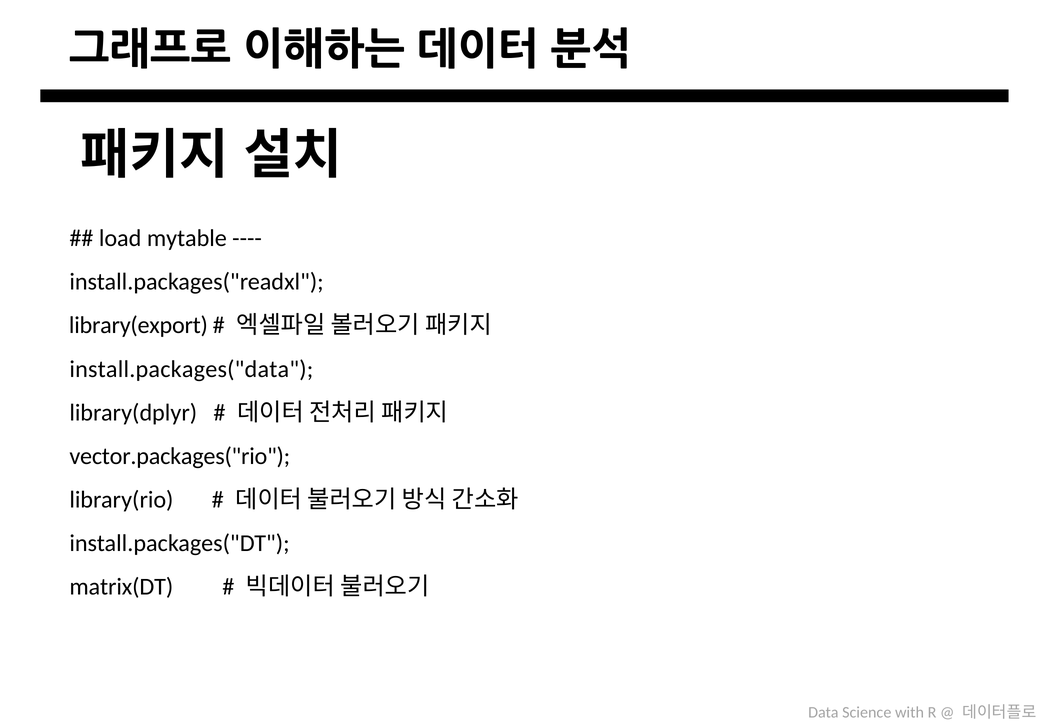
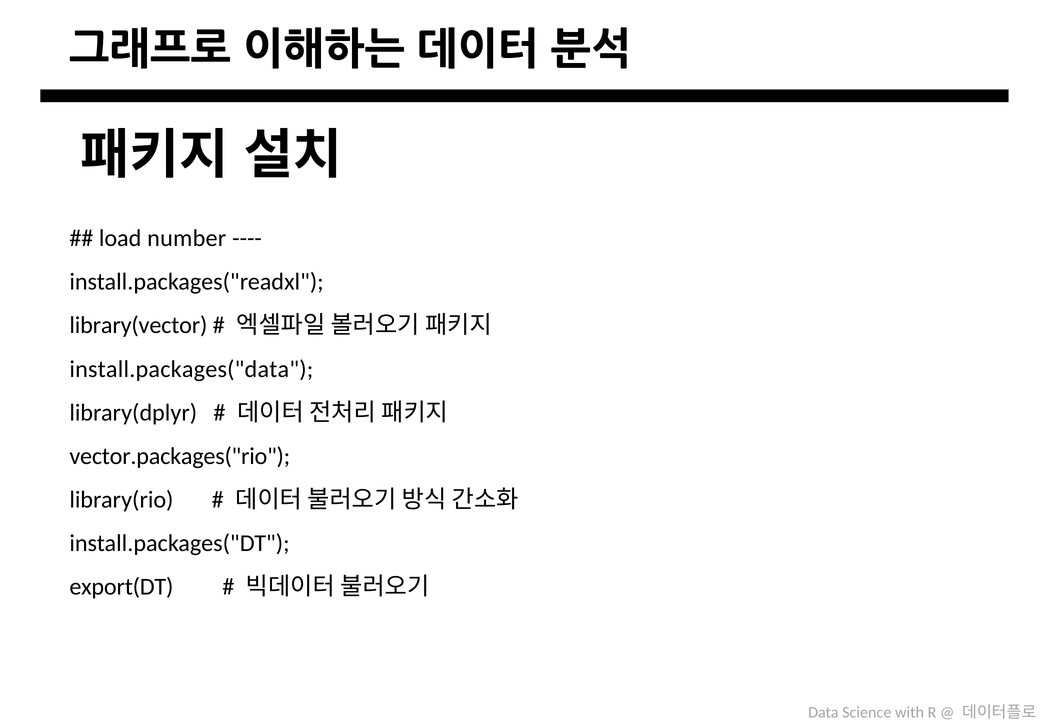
mytable: mytable -> number
library(export: library(export -> library(vector
matrix(DT: matrix(DT -> export(DT
